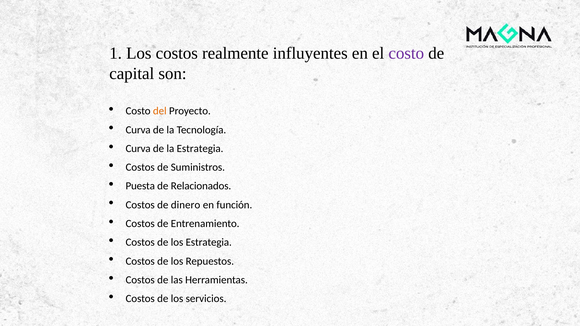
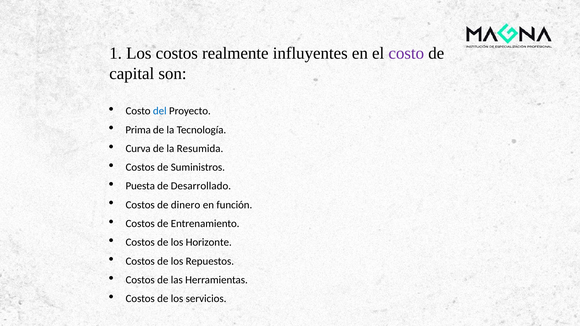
del colour: orange -> blue
Curva at (138, 130): Curva -> Prima
la Estrategia: Estrategia -> Resumida
Relacionados: Relacionados -> Desarrollado
los Estrategia: Estrategia -> Horizonte
